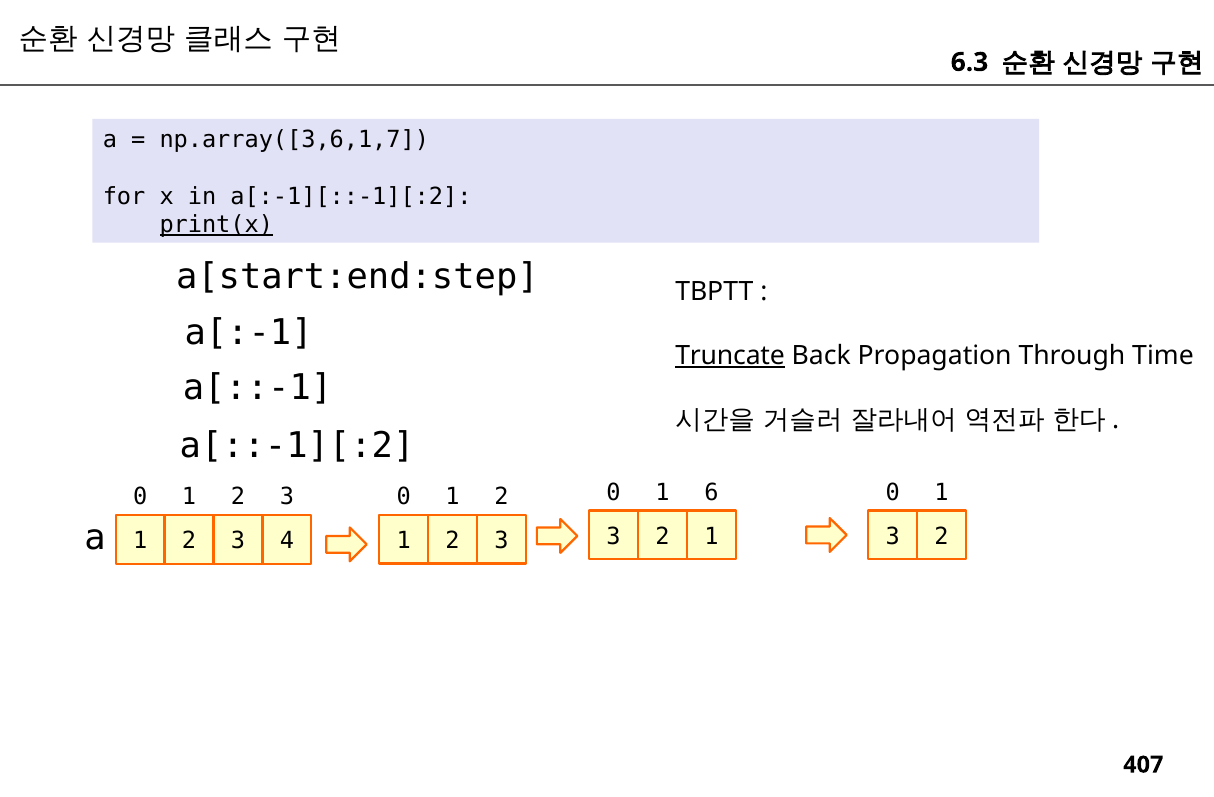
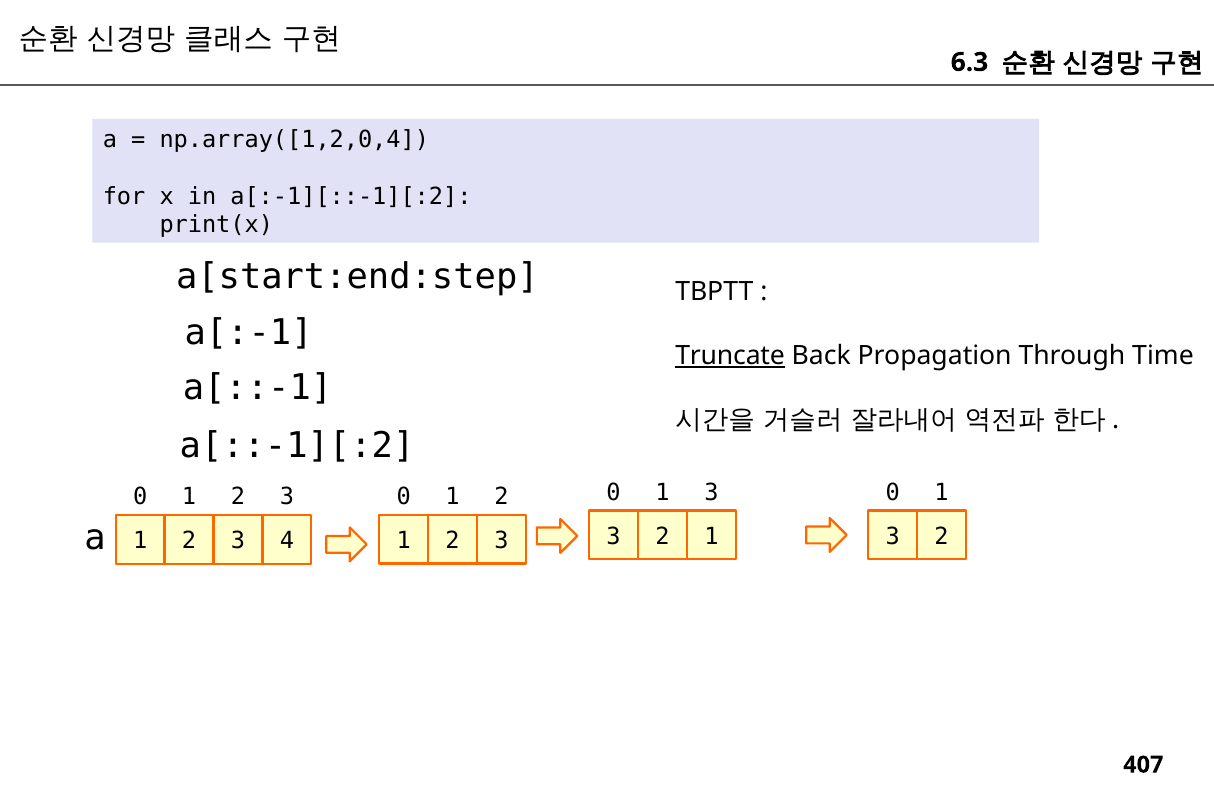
np.array([3,6,1,7: np.array([3,6,1,7 -> np.array([1,2,0,4
print(x underline: present -> none
1 6: 6 -> 3
